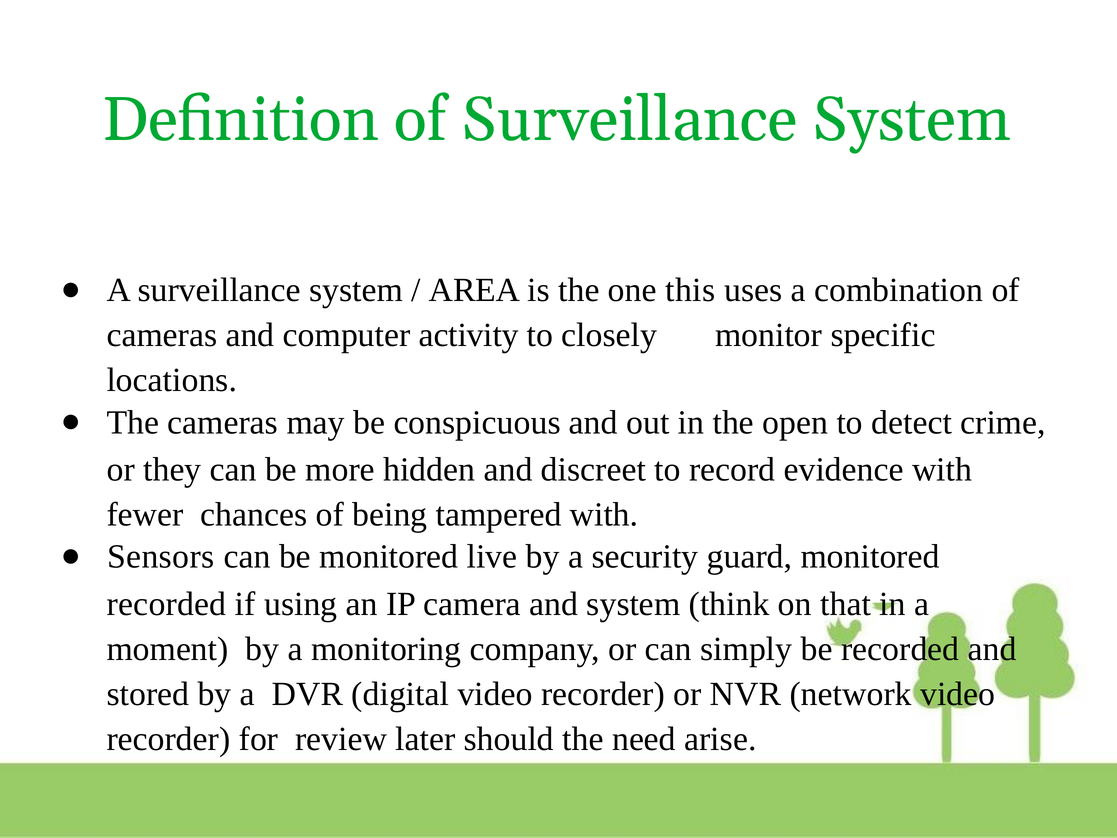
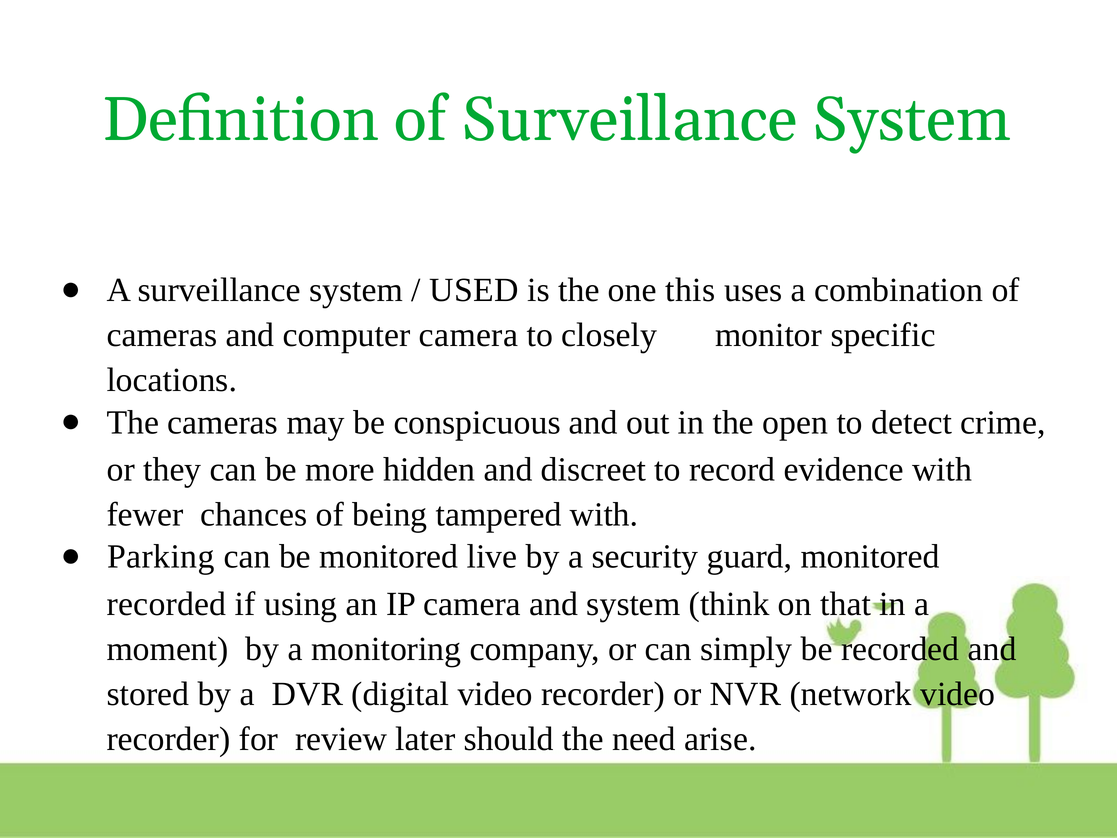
AREA: AREA -> USED
computer activity: activity -> camera
Sensors: Sensors -> Parking
